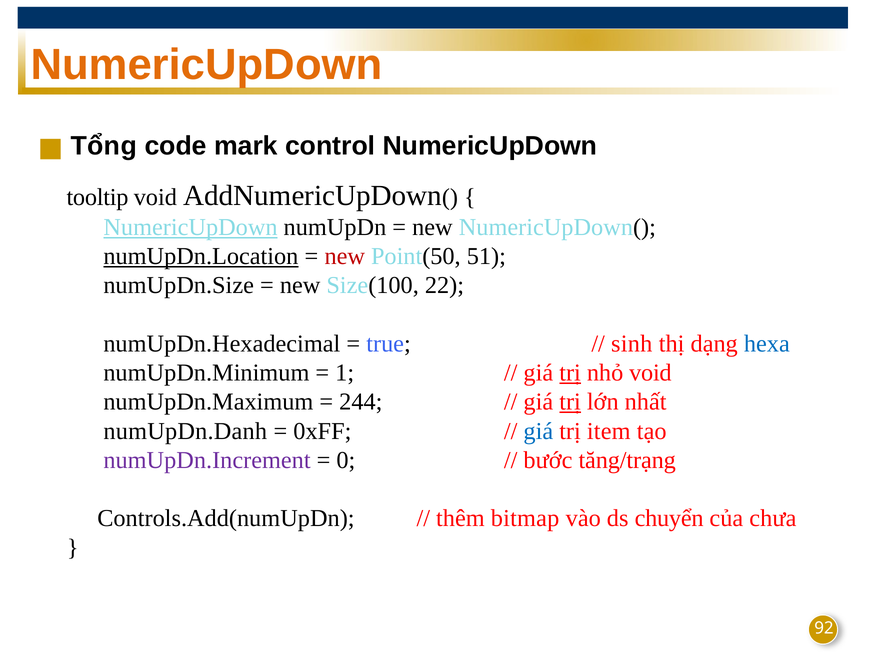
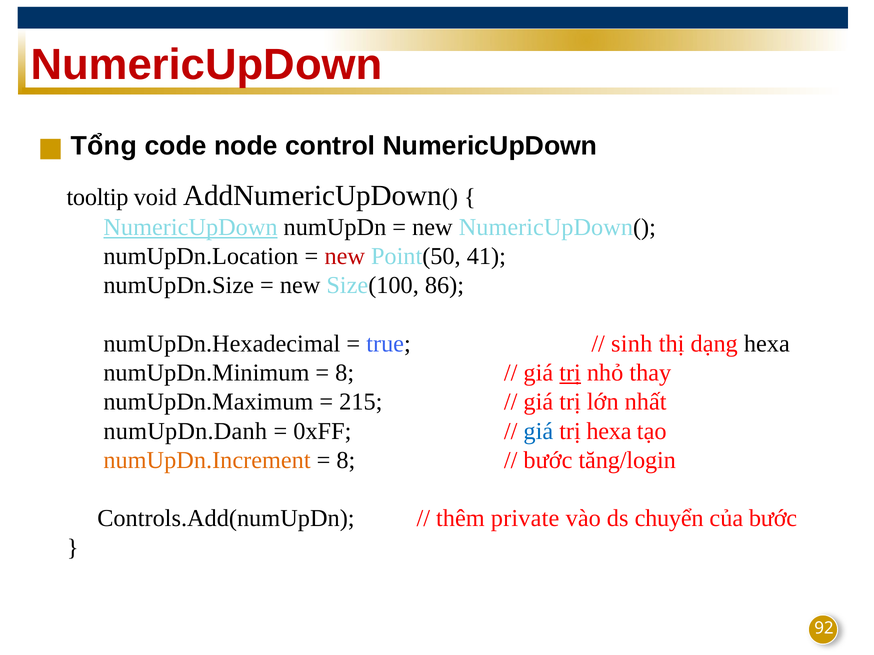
NumericUpDown at (206, 65) colour: orange -> red
mark: mark -> node
numUpDn.Location underline: present -> none
51: 51 -> 41
22: 22 -> 86
hexa at (767, 344) colour: blue -> black
1 at (345, 373): 1 -> 8
nhỏ void: void -> thay
244: 244 -> 215
trị at (570, 402) underline: present -> none
trị item: item -> hexa
numUpDn.Increment colour: purple -> orange
0 at (346, 461): 0 -> 8
tăng/trạng: tăng/trạng -> tăng/login
bitmap: bitmap -> private
của chưa: chưa -> bước
